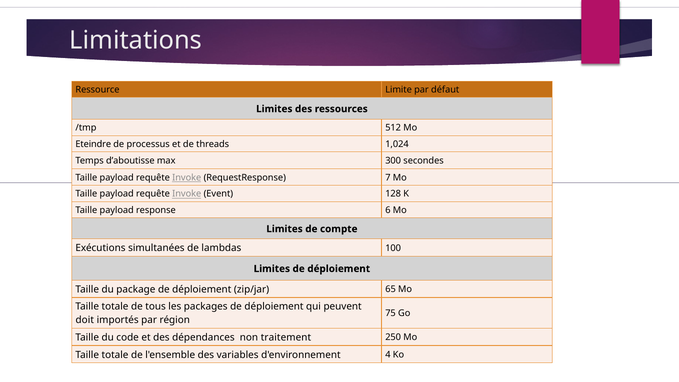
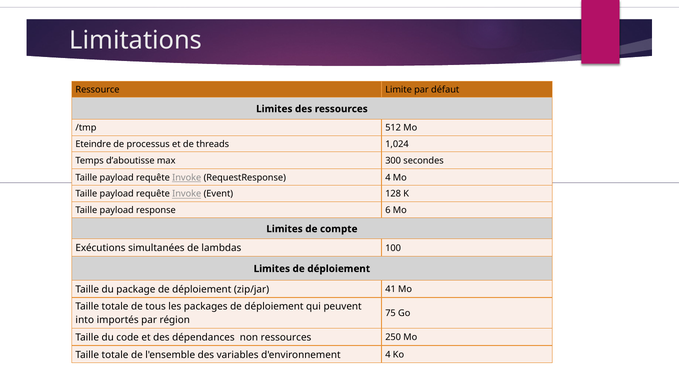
RequestResponse 7: 7 -> 4
65: 65 -> 41
doit: doit -> into
non traitement: traitement -> ressources
